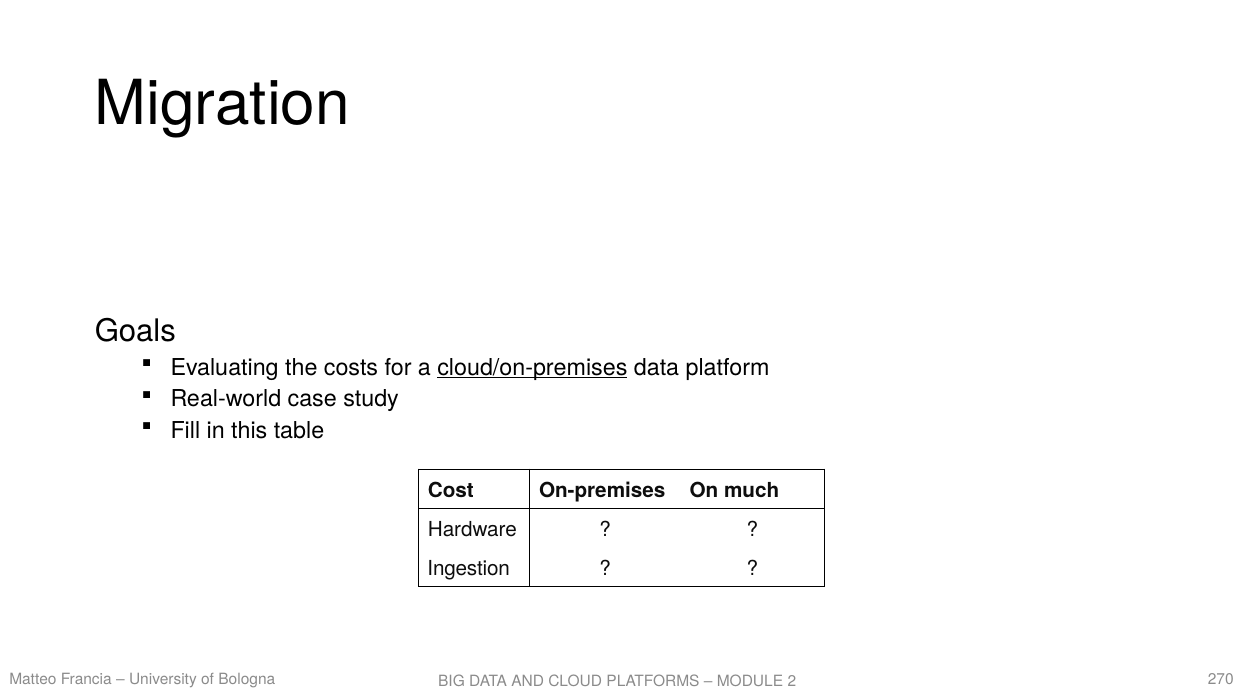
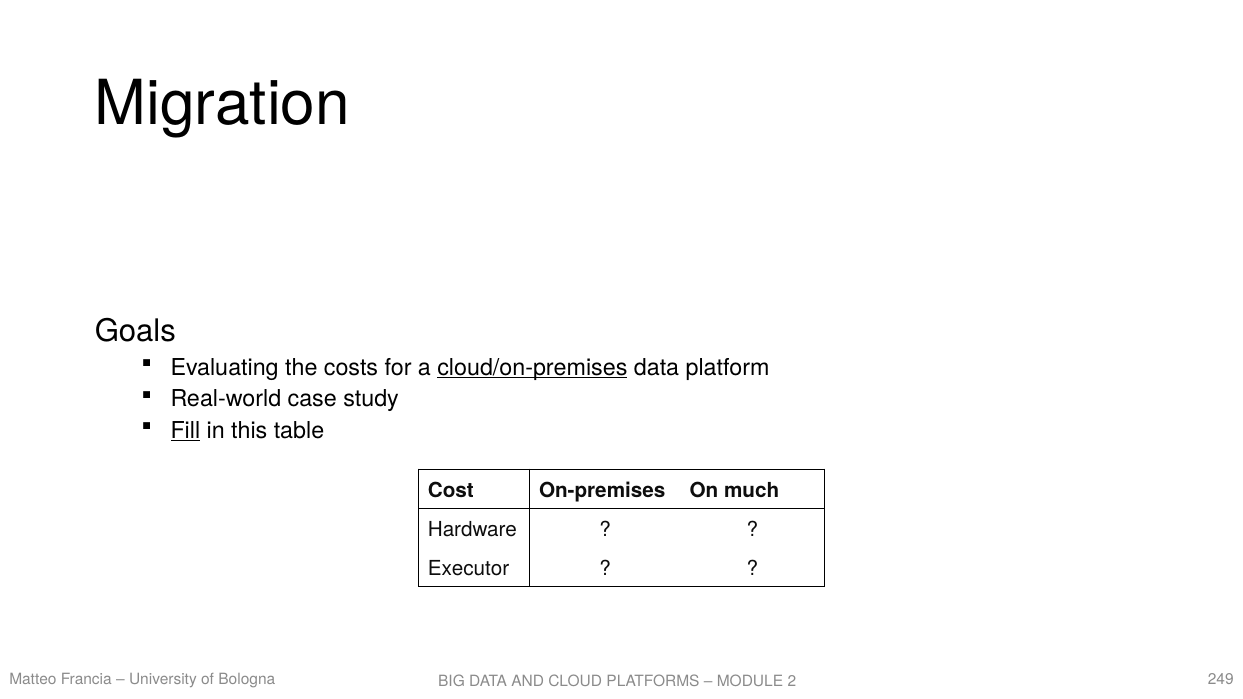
Fill underline: none -> present
Ingestion: Ingestion -> Executor
270: 270 -> 249
